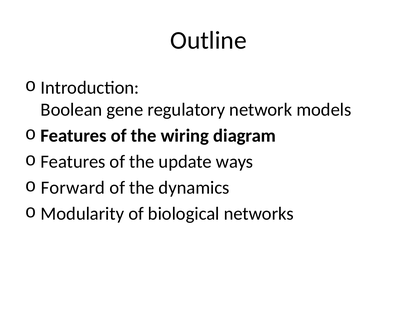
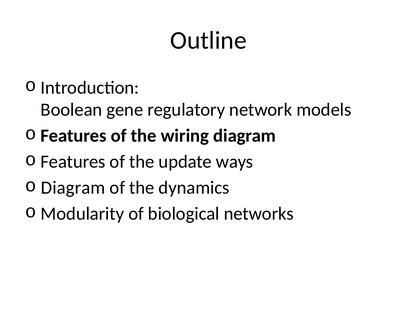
Forward at (73, 188): Forward -> Diagram
